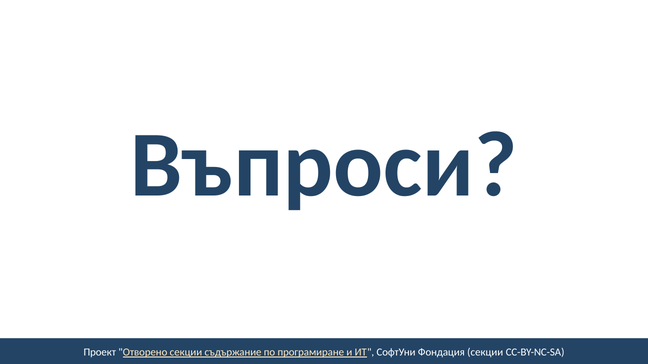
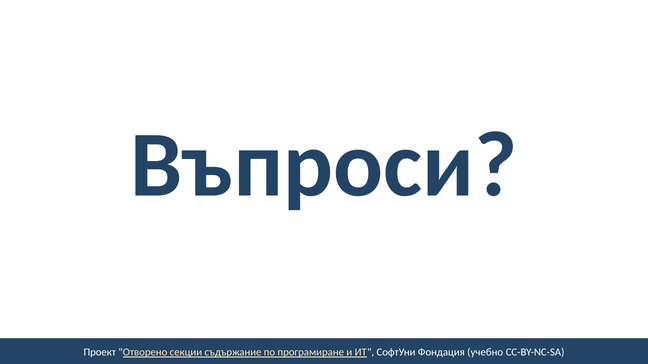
Фондация секции: секции -> учебно
